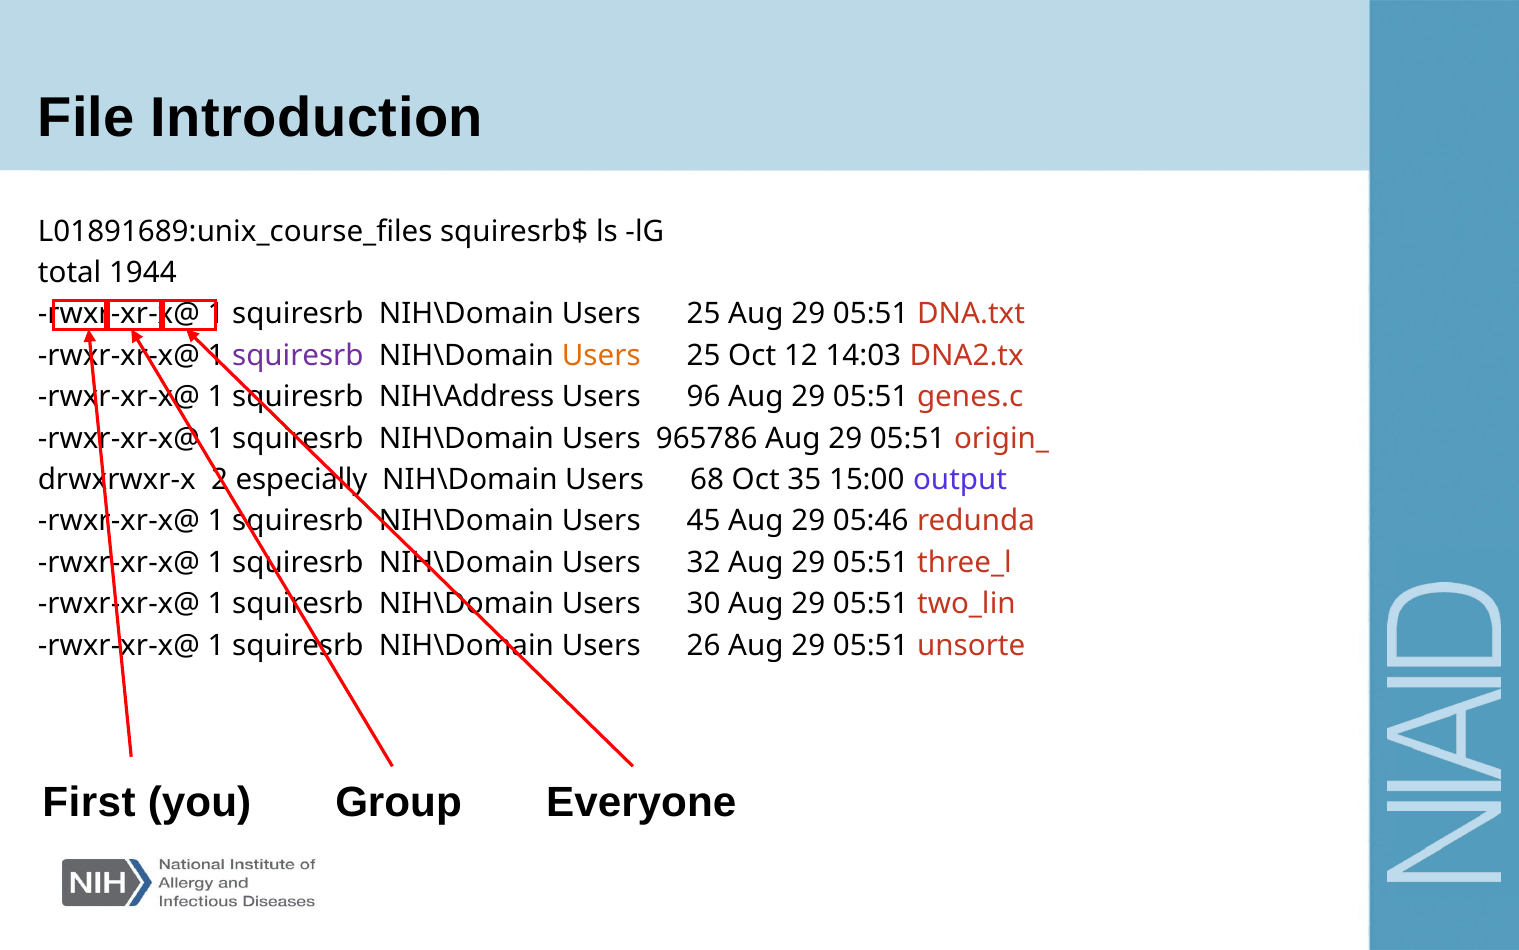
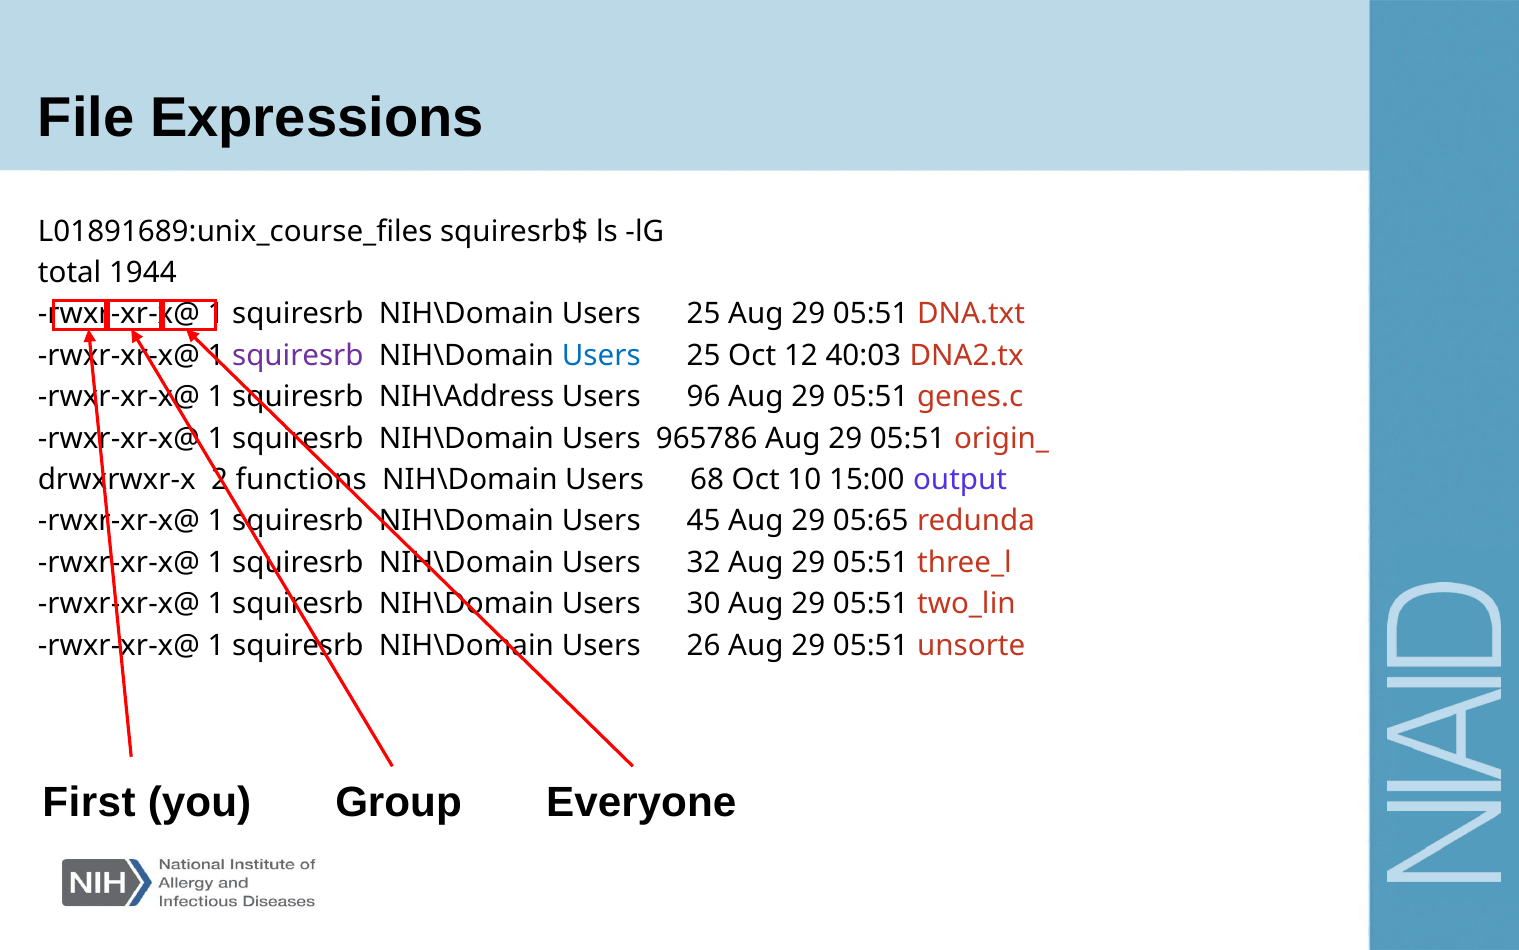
Introduction: Introduction -> Expressions
Users at (601, 355) colour: orange -> blue
14:03: 14:03 -> 40:03
especially: especially -> functions
35: 35 -> 10
05:46: 05:46 -> 05:65
